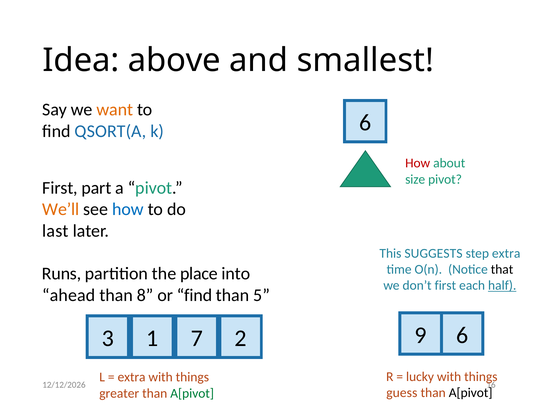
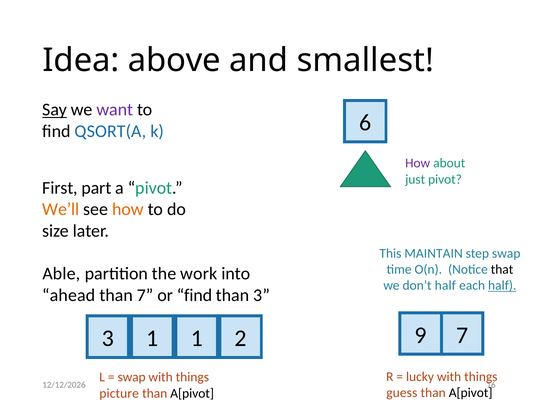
Say underline: none -> present
want colour: orange -> purple
How at (418, 163) colour: red -> purple
size: size -> just
how at (128, 210) colour: blue -> orange
last: last -> size
SUGGESTS: SUGGESTS -> MAINTAIN
step extra: extra -> swap
Runs: Runs -> Able
place: place -> work
don’t first: first -> half
than 8: 8 -> 7
than 5: 5 -> 3
9 6: 6 -> 7
1 7: 7 -> 1
extra at (132, 378): extra -> swap
greater: greater -> picture
A[pivot at (192, 394) colour: green -> black
